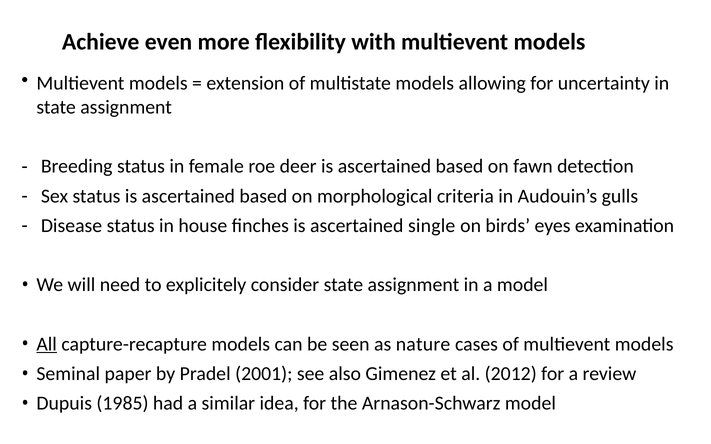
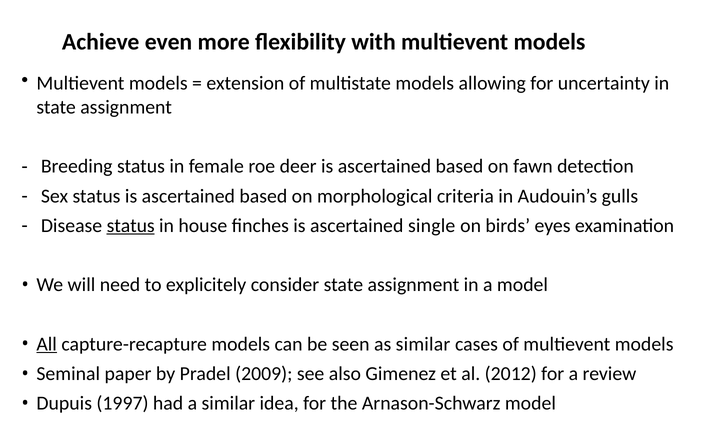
status at (131, 226) underline: none -> present
as nature: nature -> similar
2001: 2001 -> 2009
1985: 1985 -> 1997
